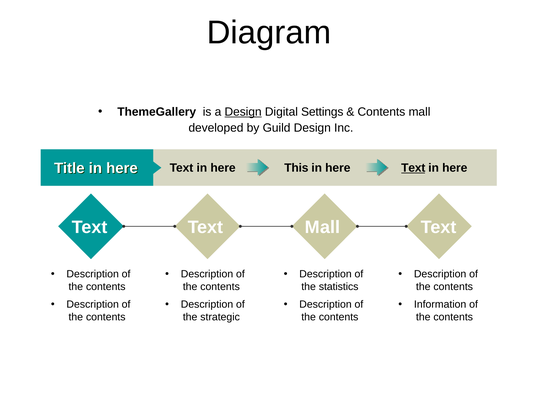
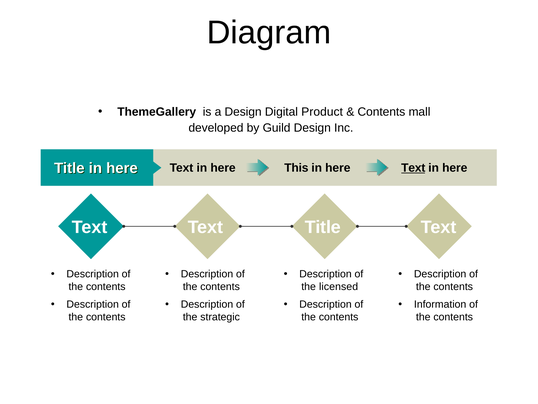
Design at (243, 112) underline: present -> none
Settings: Settings -> Product
Text Mall: Mall -> Title
statistics: statistics -> licensed
